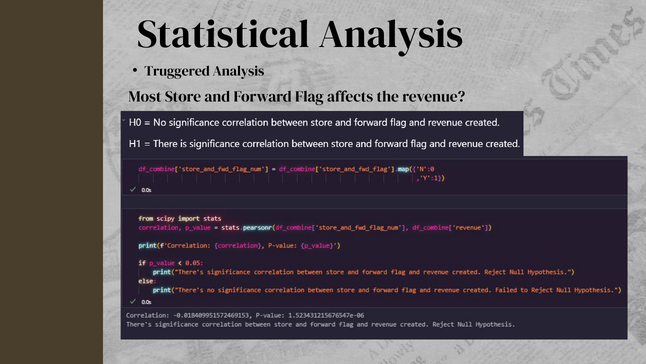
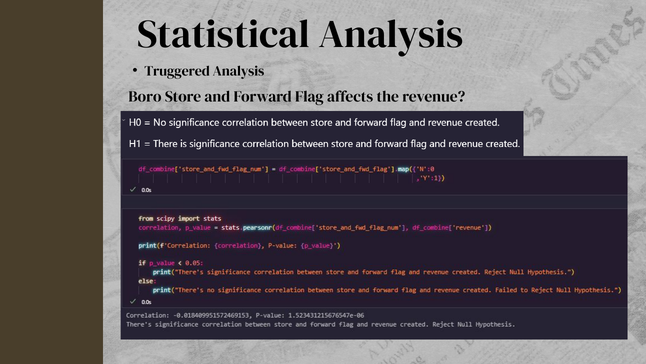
Most: Most -> Boro
